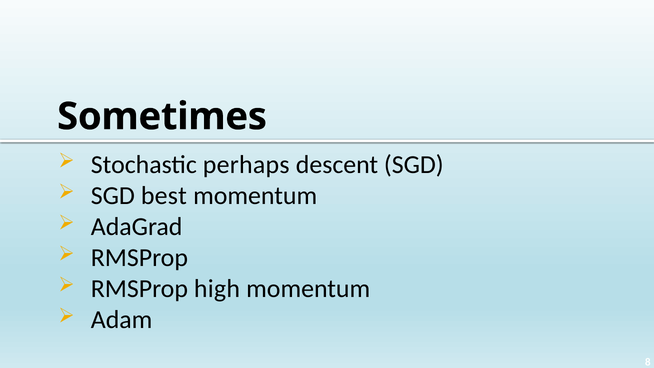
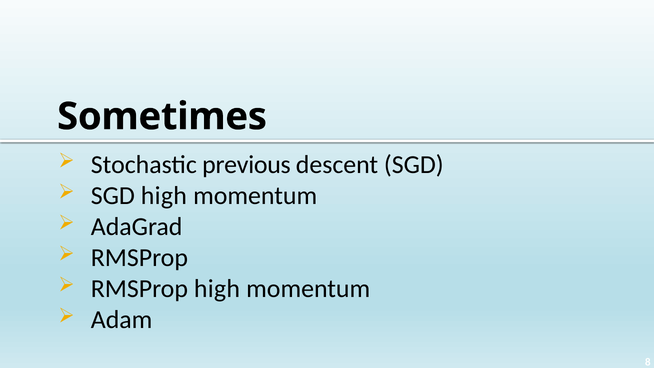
perhaps: perhaps -> previous
SGD best: best -> high
